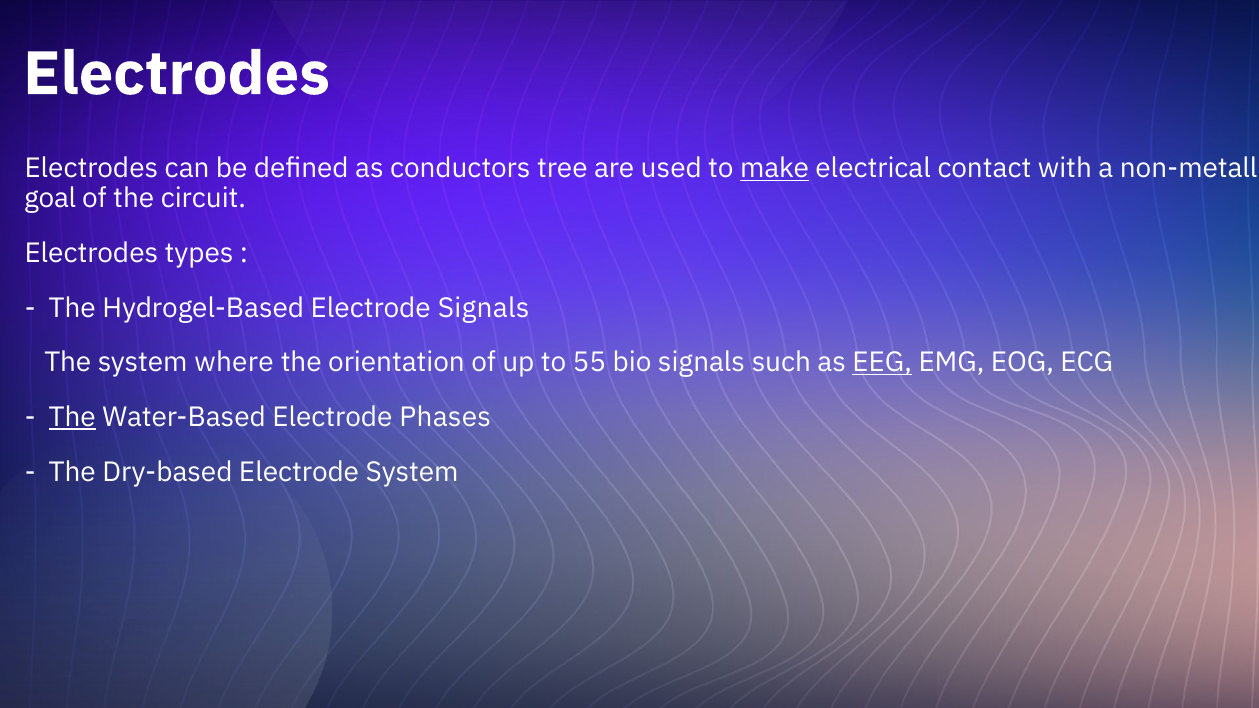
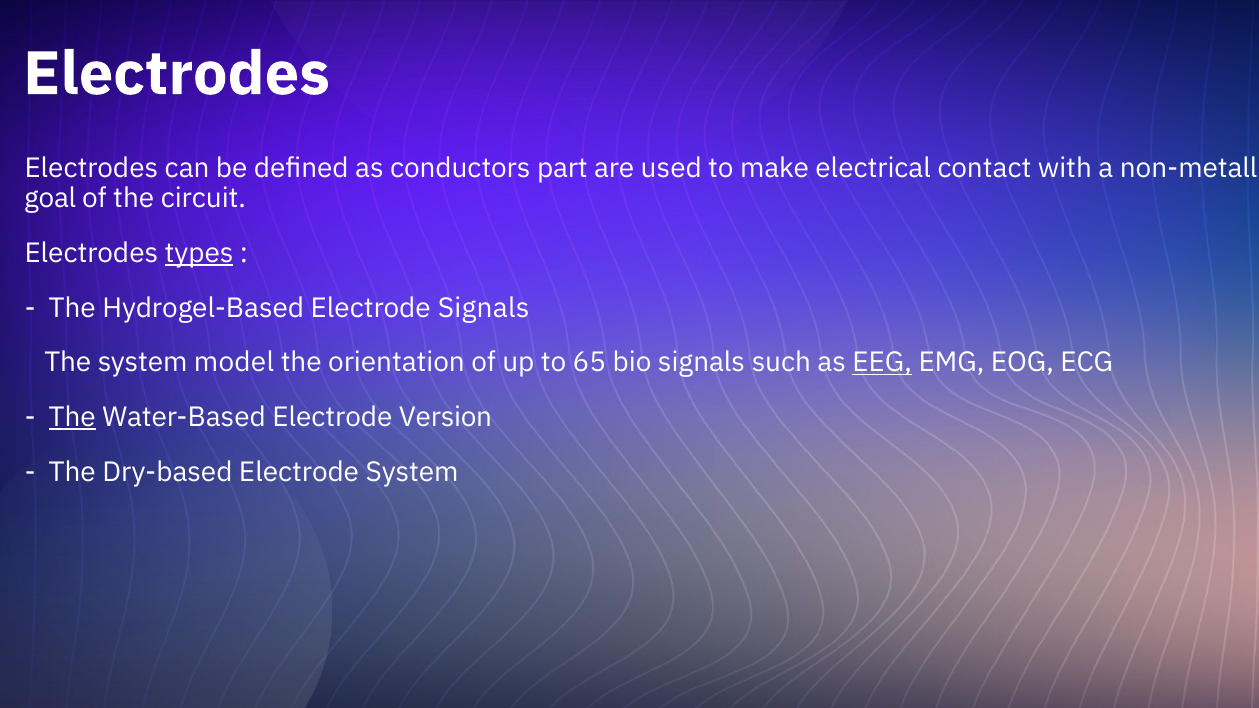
tree: tree -> part
make underline: present -> none
types underline: none -> present
where: where -> model
55: 55 -> 65
Phases: Phases -> Version
